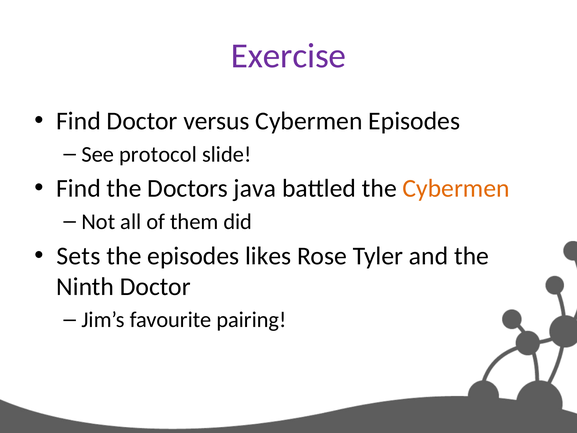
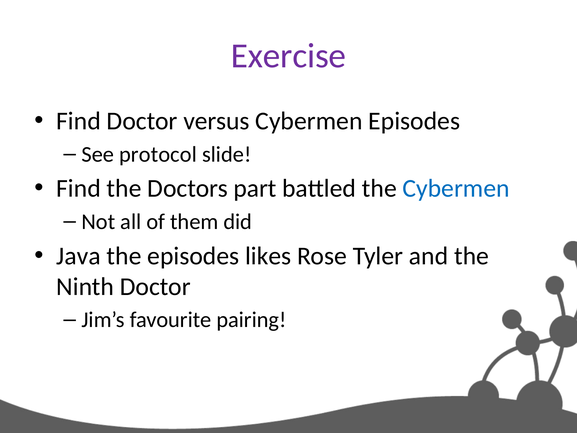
java: java -> part
Cybermen at (456, 188) colour: orange -> blue
Sets: Sets -> Java
